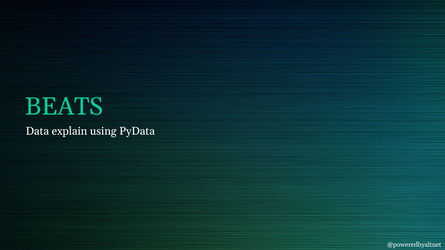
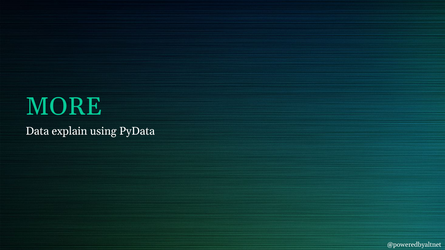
BEATS: BEATS -> MORE
